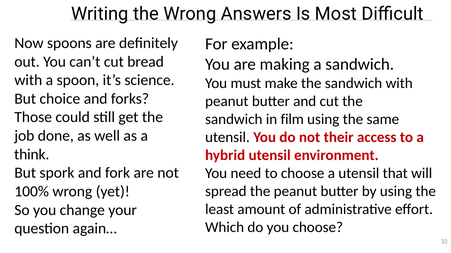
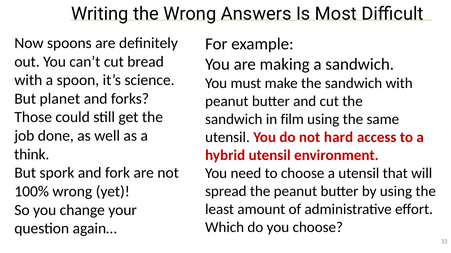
choice: choice -> planet
their: their -> hard
